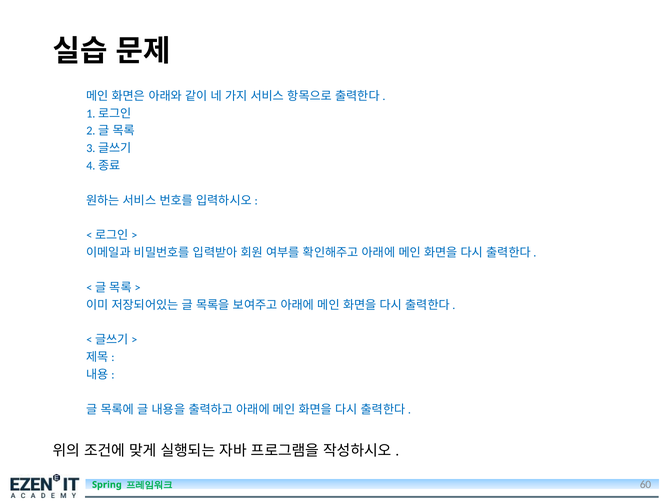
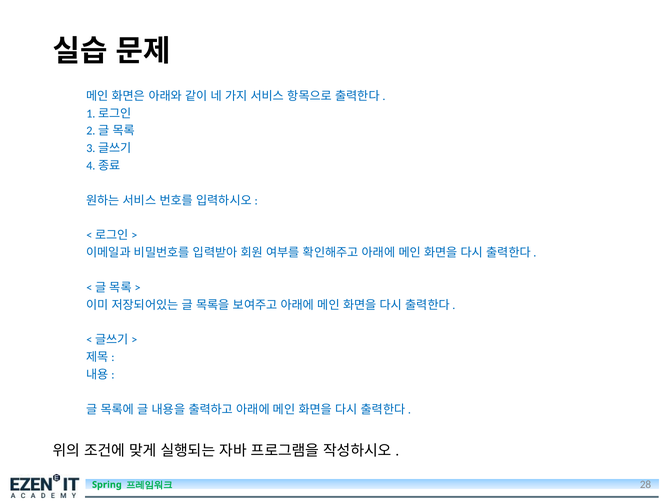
60: 60 -> 28
